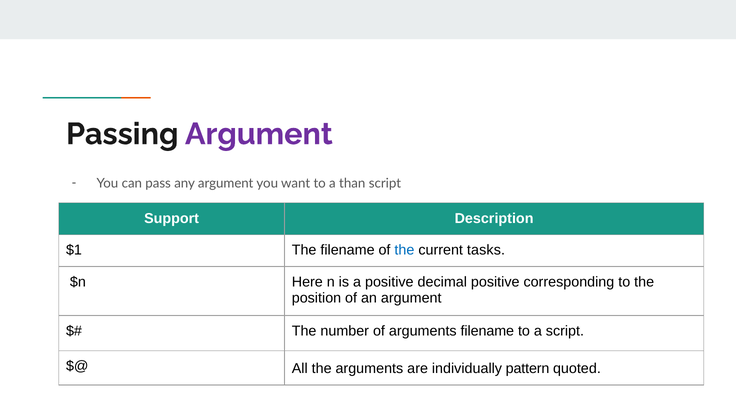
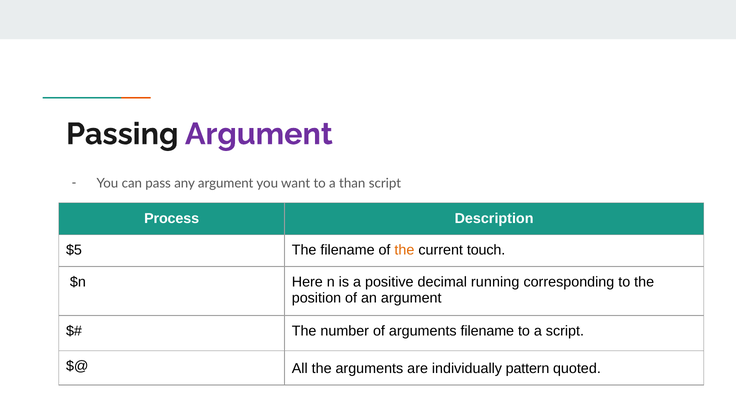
Support: Support -> Process
$1: $1 -> $5
the at (404, 250) colour: blue -> orange
tasks: tasks -> touch
decimal positive: positive -> running
